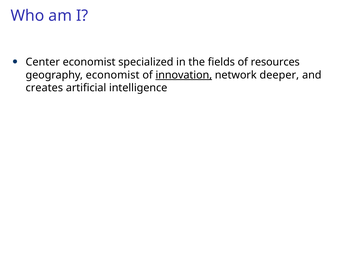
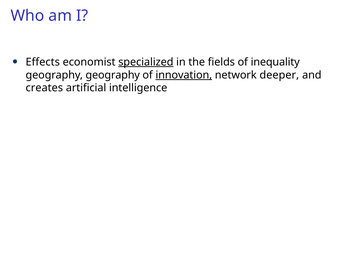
Center: Center -> Effects
specialized underline: none -> present
resources: resources -> inequality
geography economist: economist -> geography
